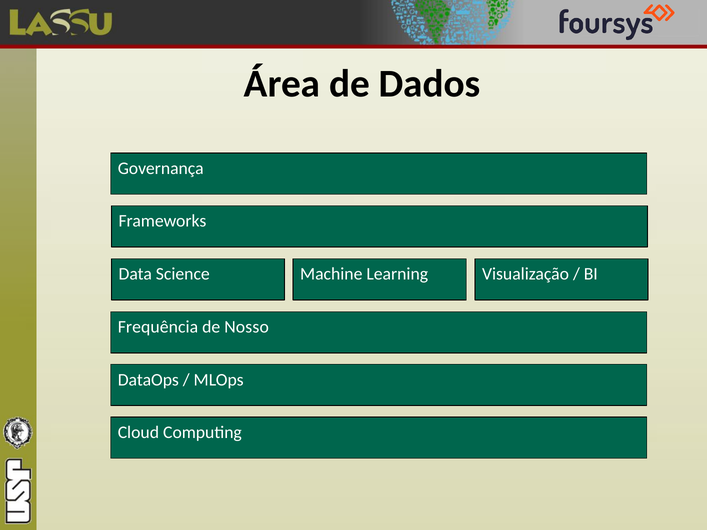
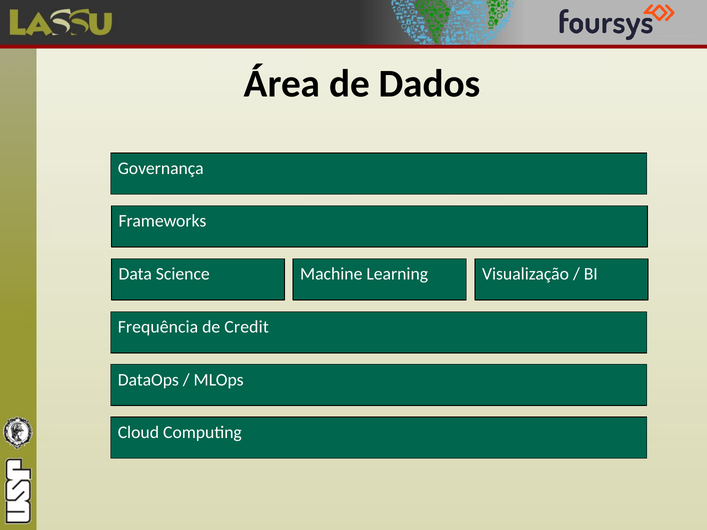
Nosso: Nosso -> Credit
